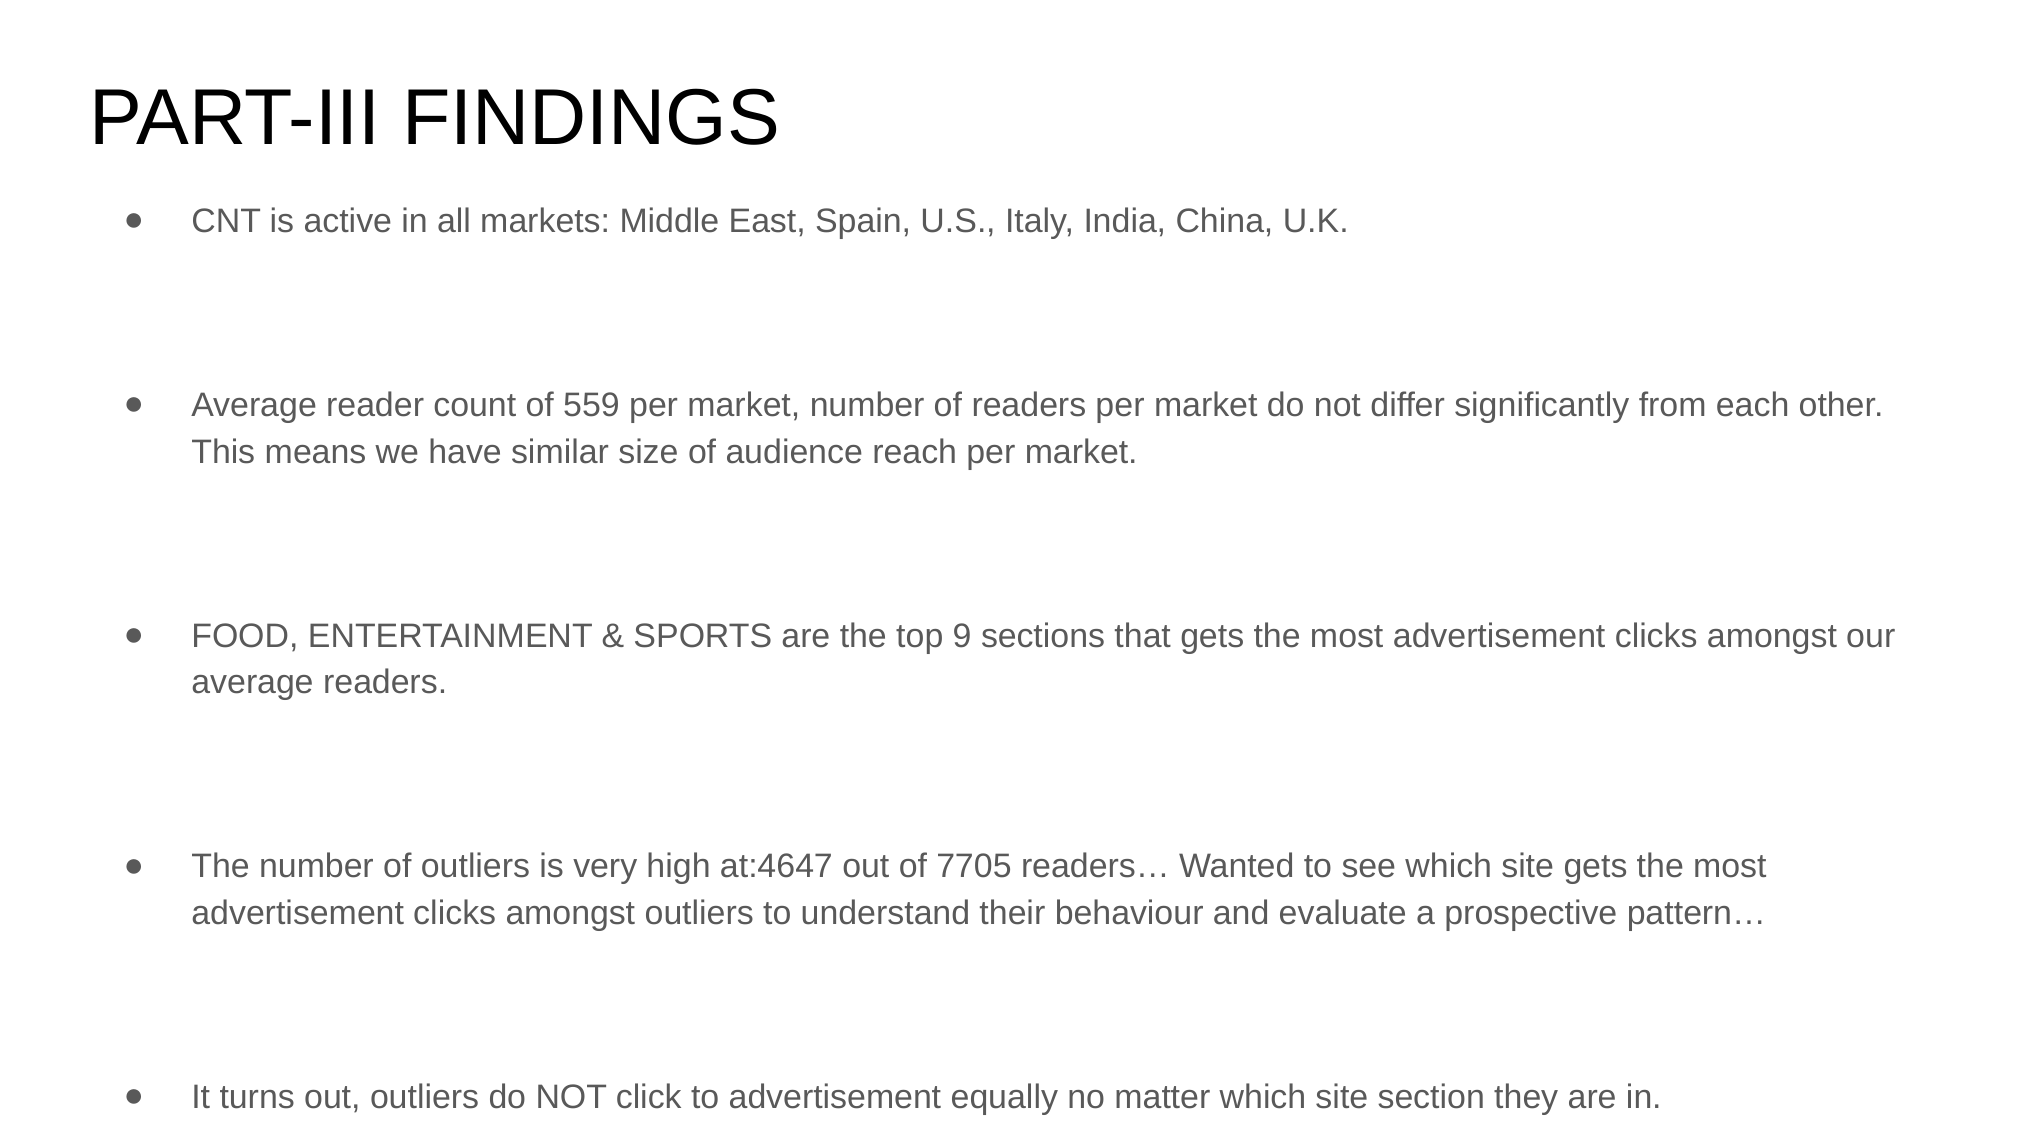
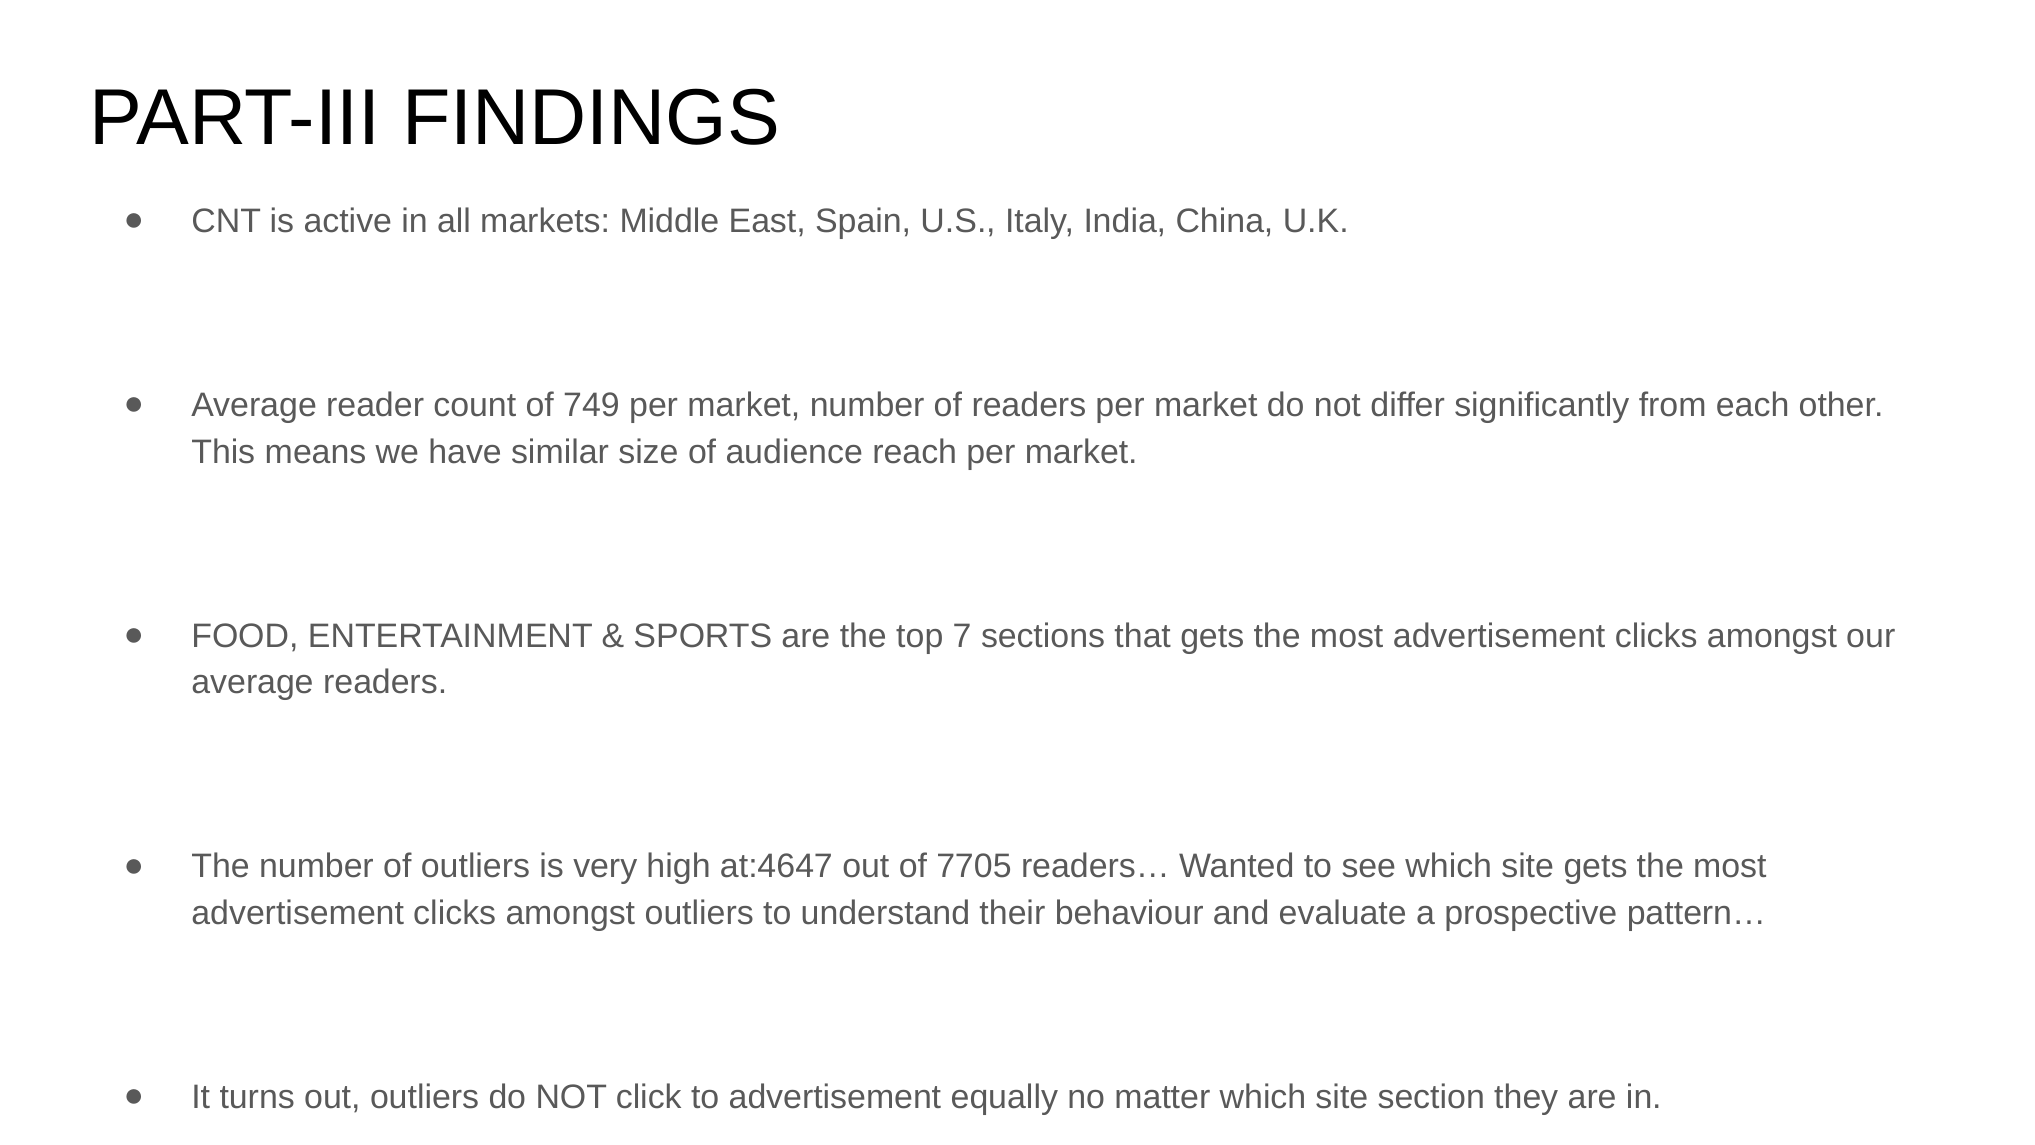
559: 559 -> 749
9: 9 -> 7
